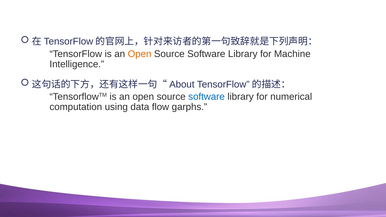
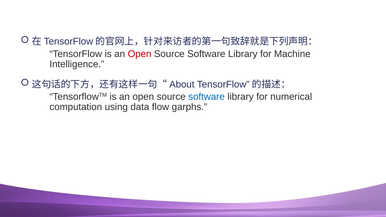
Open at (140, 54) colour: orange -> red
